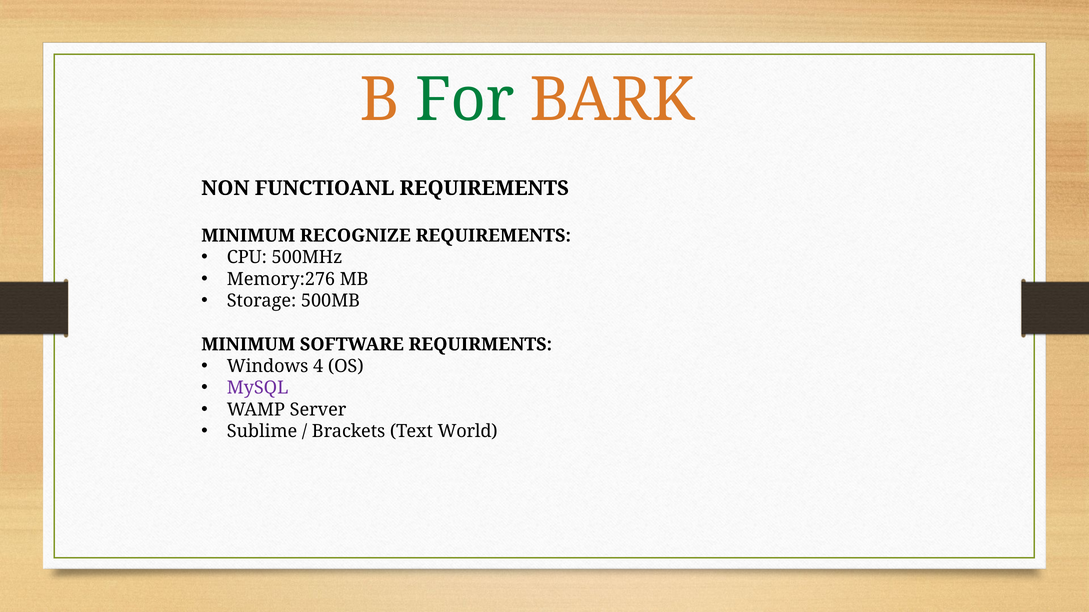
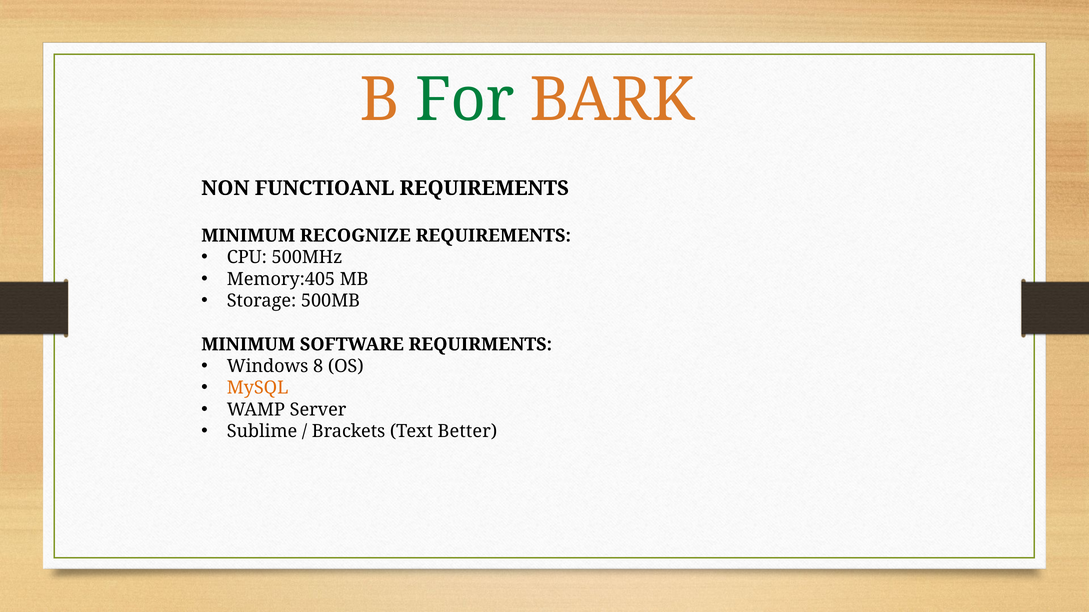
Memory:276: Memory:276 -> Memory:405
4: 4 -> 8
MySQL colour: purple -> orange
World: World -> Better
